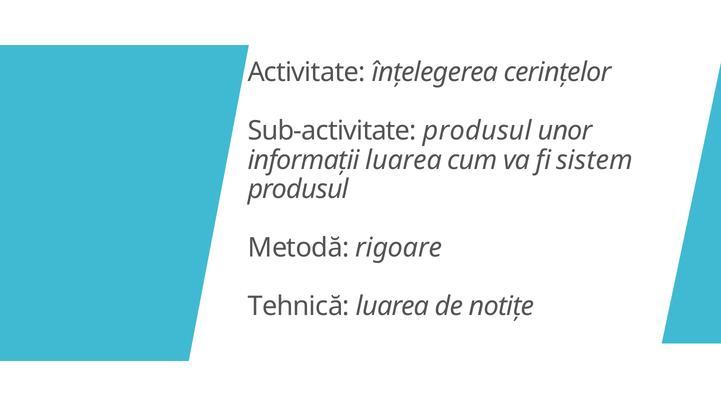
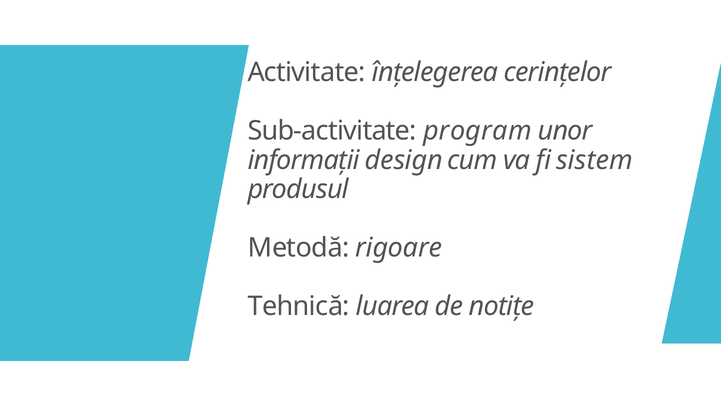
Sub-activitate produsul: produsul -> program
informații luarea: luarea -> design
